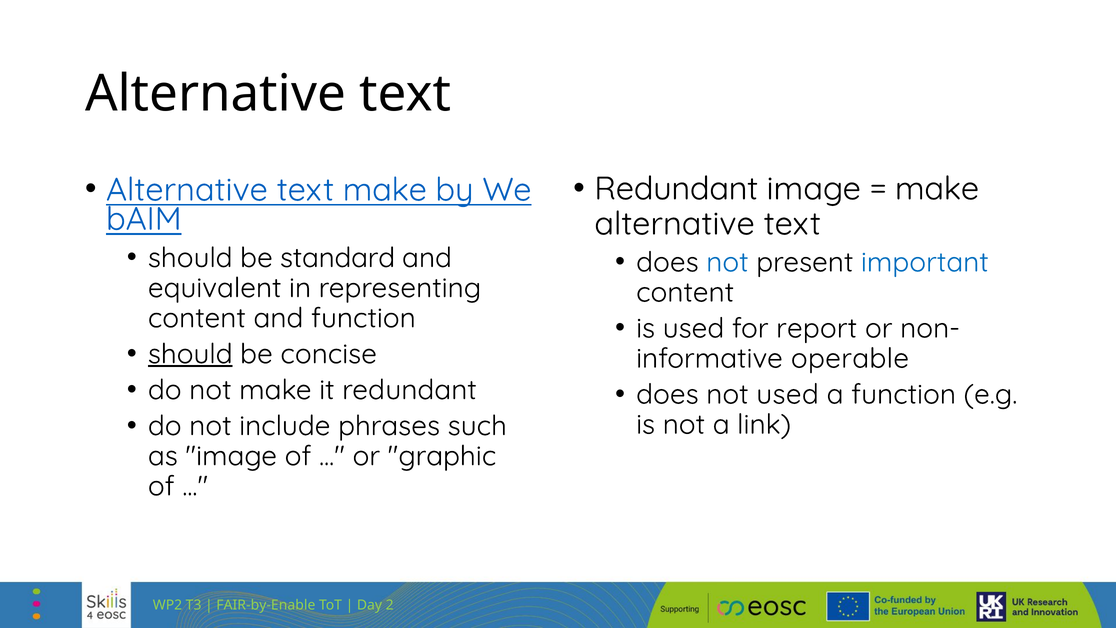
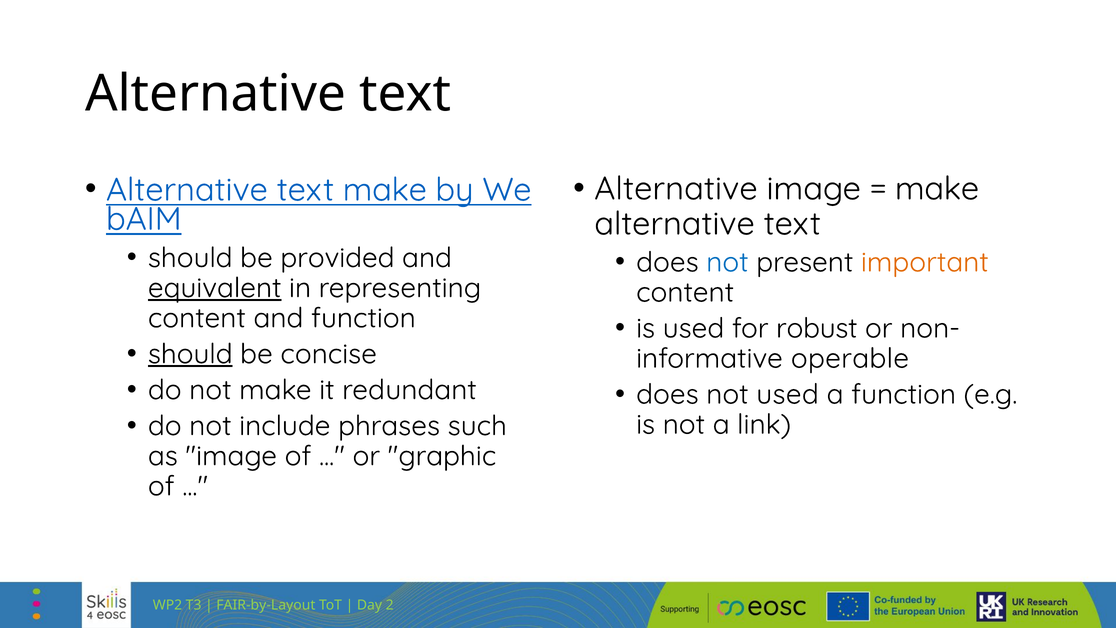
Redundant at (676, 189): Redundant -> Alternative
standard: standard -> provided
important colour: blue -> orange
equivalent underline: none -> present
report: report -> robust
FAIR-by-Enable: FAIR-by-Enable -> FAIR-by-Layout
